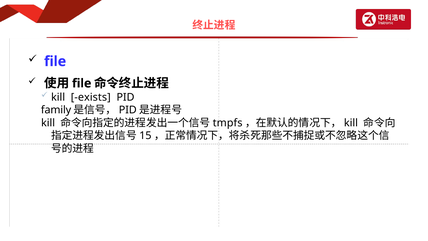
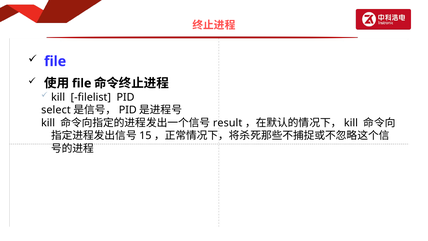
exists: exists -> filelist
family: family -> select
tmpfs: tmpfs -> result
